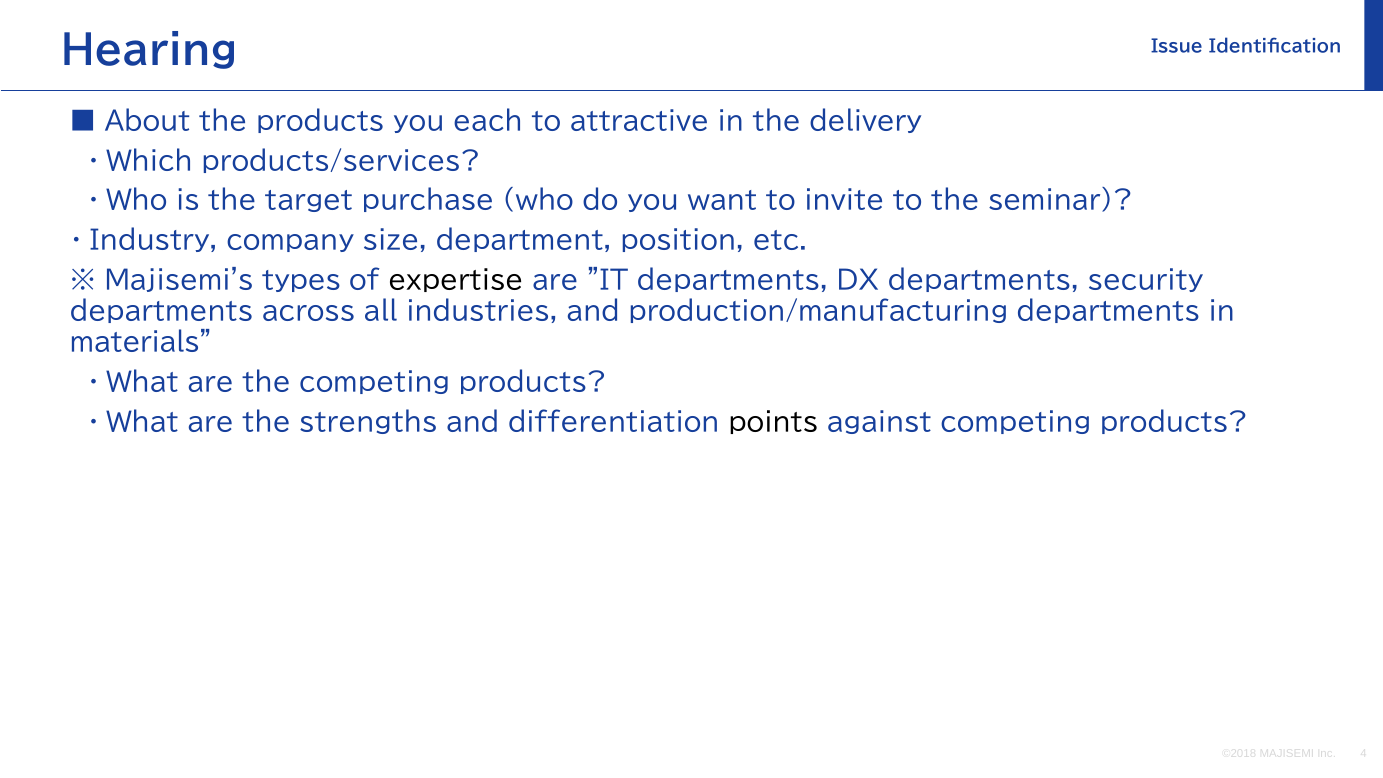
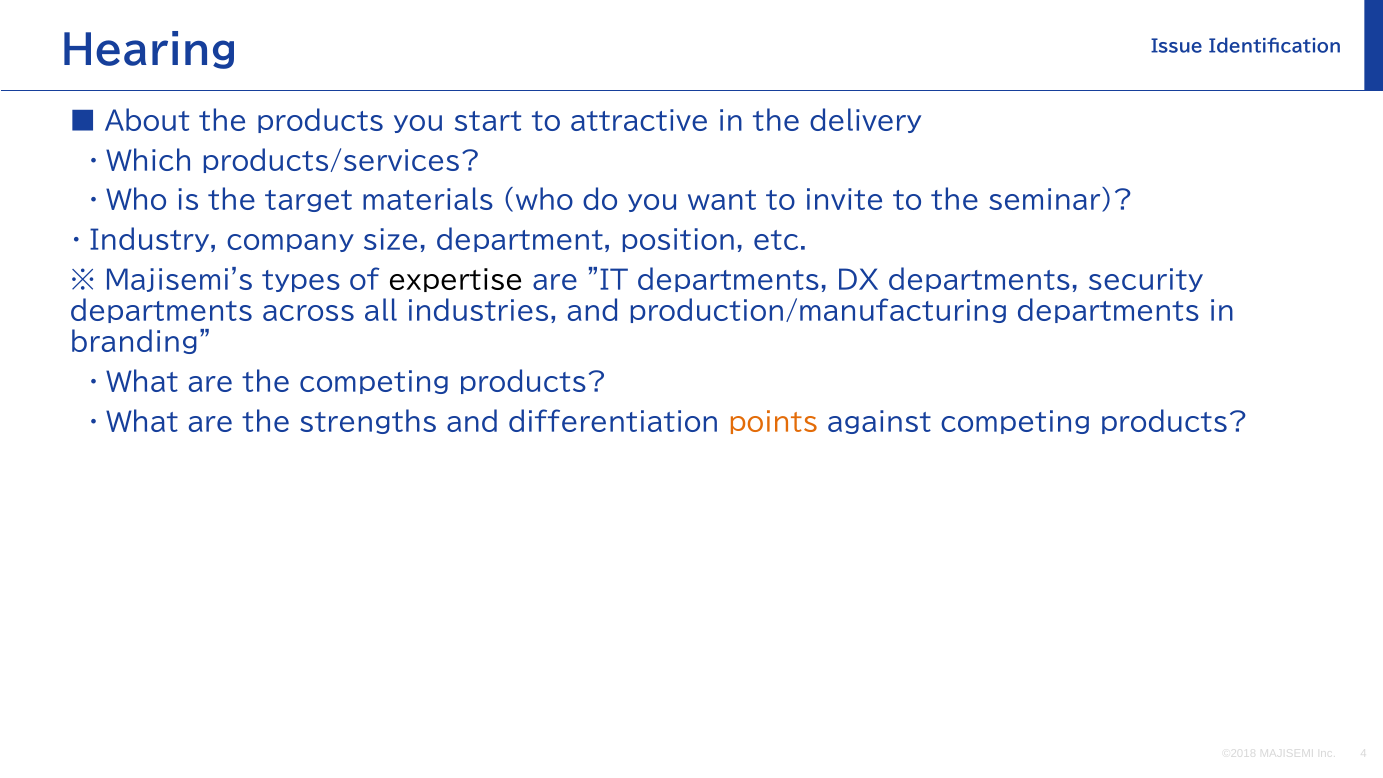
each: each -> start
purchase: purchase -> materials
materials: materials -> branding
points colour: black -> orange
